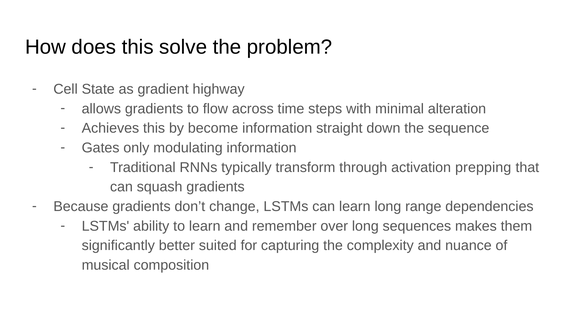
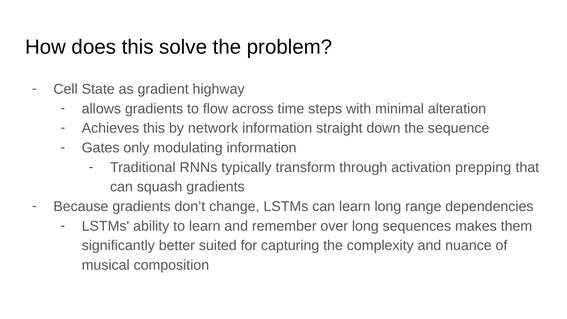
become: become -> network
